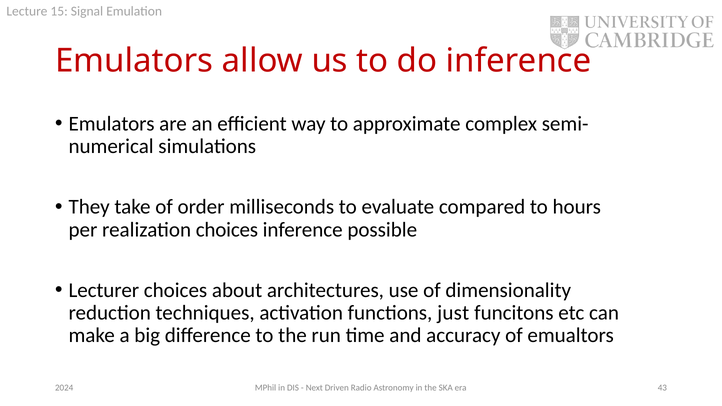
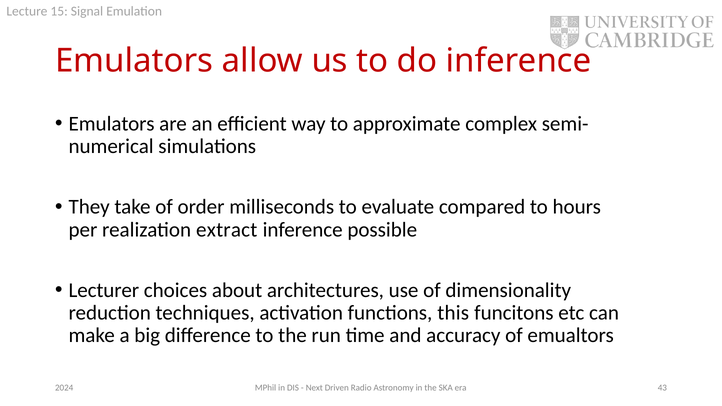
realization choices: choices -> extract
just: just -> this
